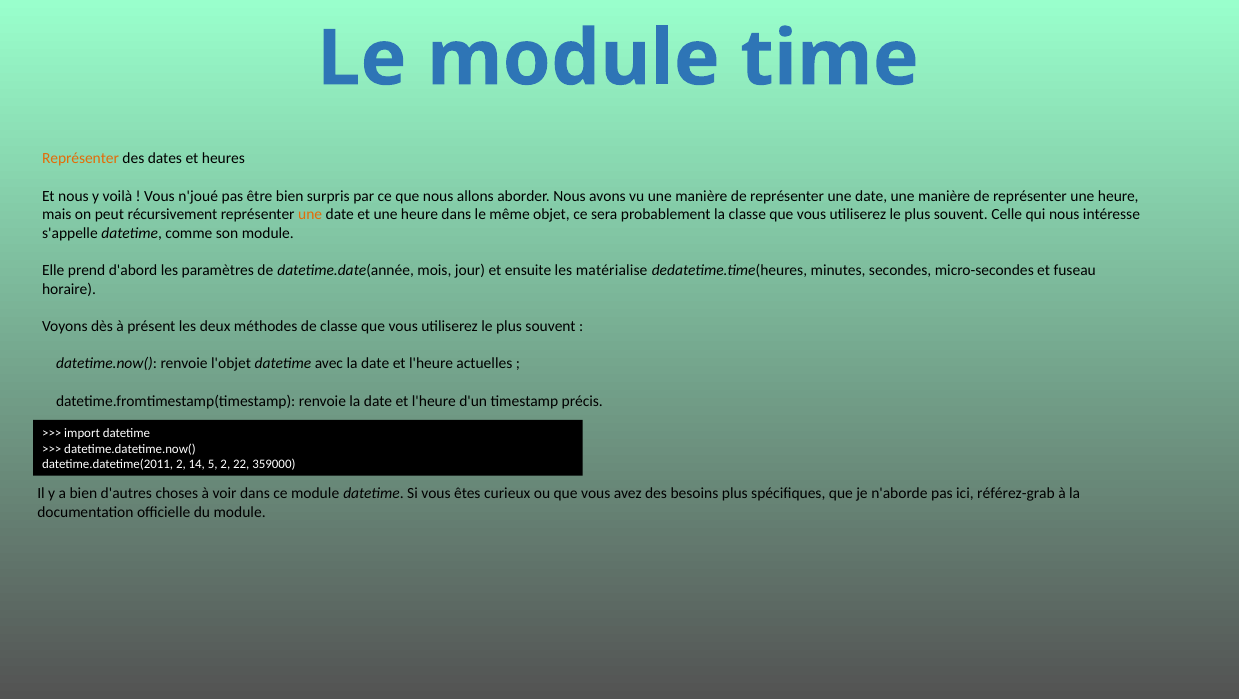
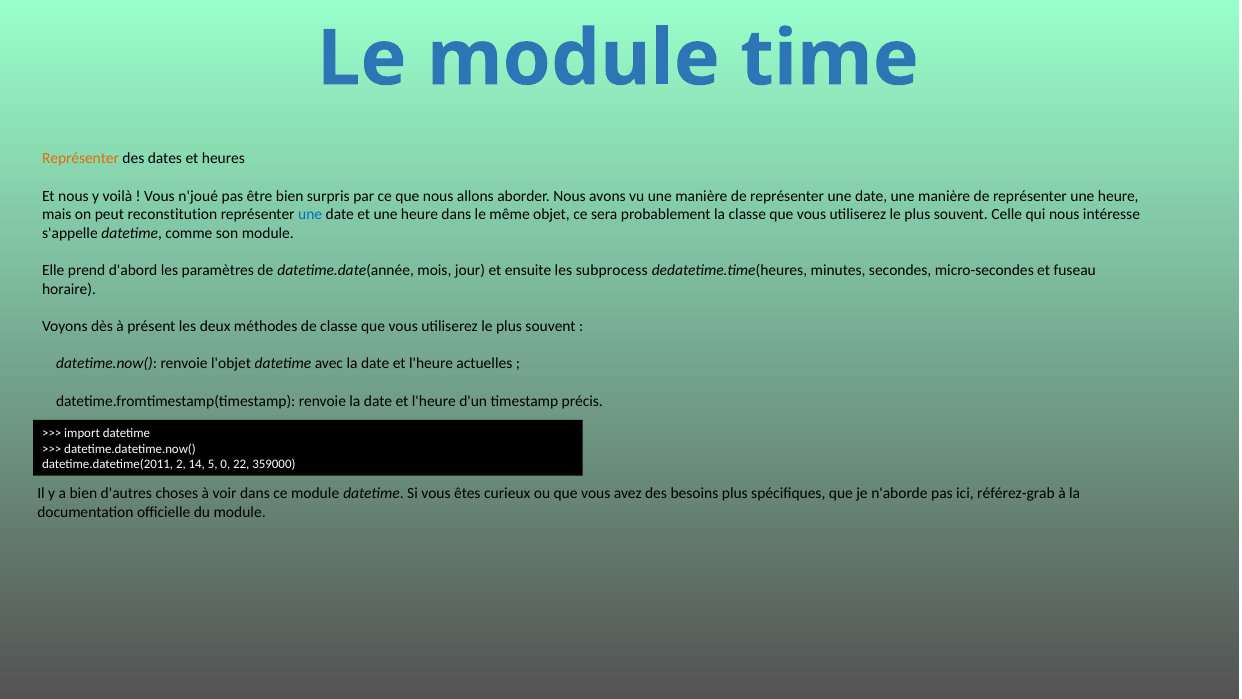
récursivement: récursivement -> reconstitution
une at (310, 215) colour: orange -> blue
matérialise: matérialise -> subprocess
5 2: 2 -> 0
